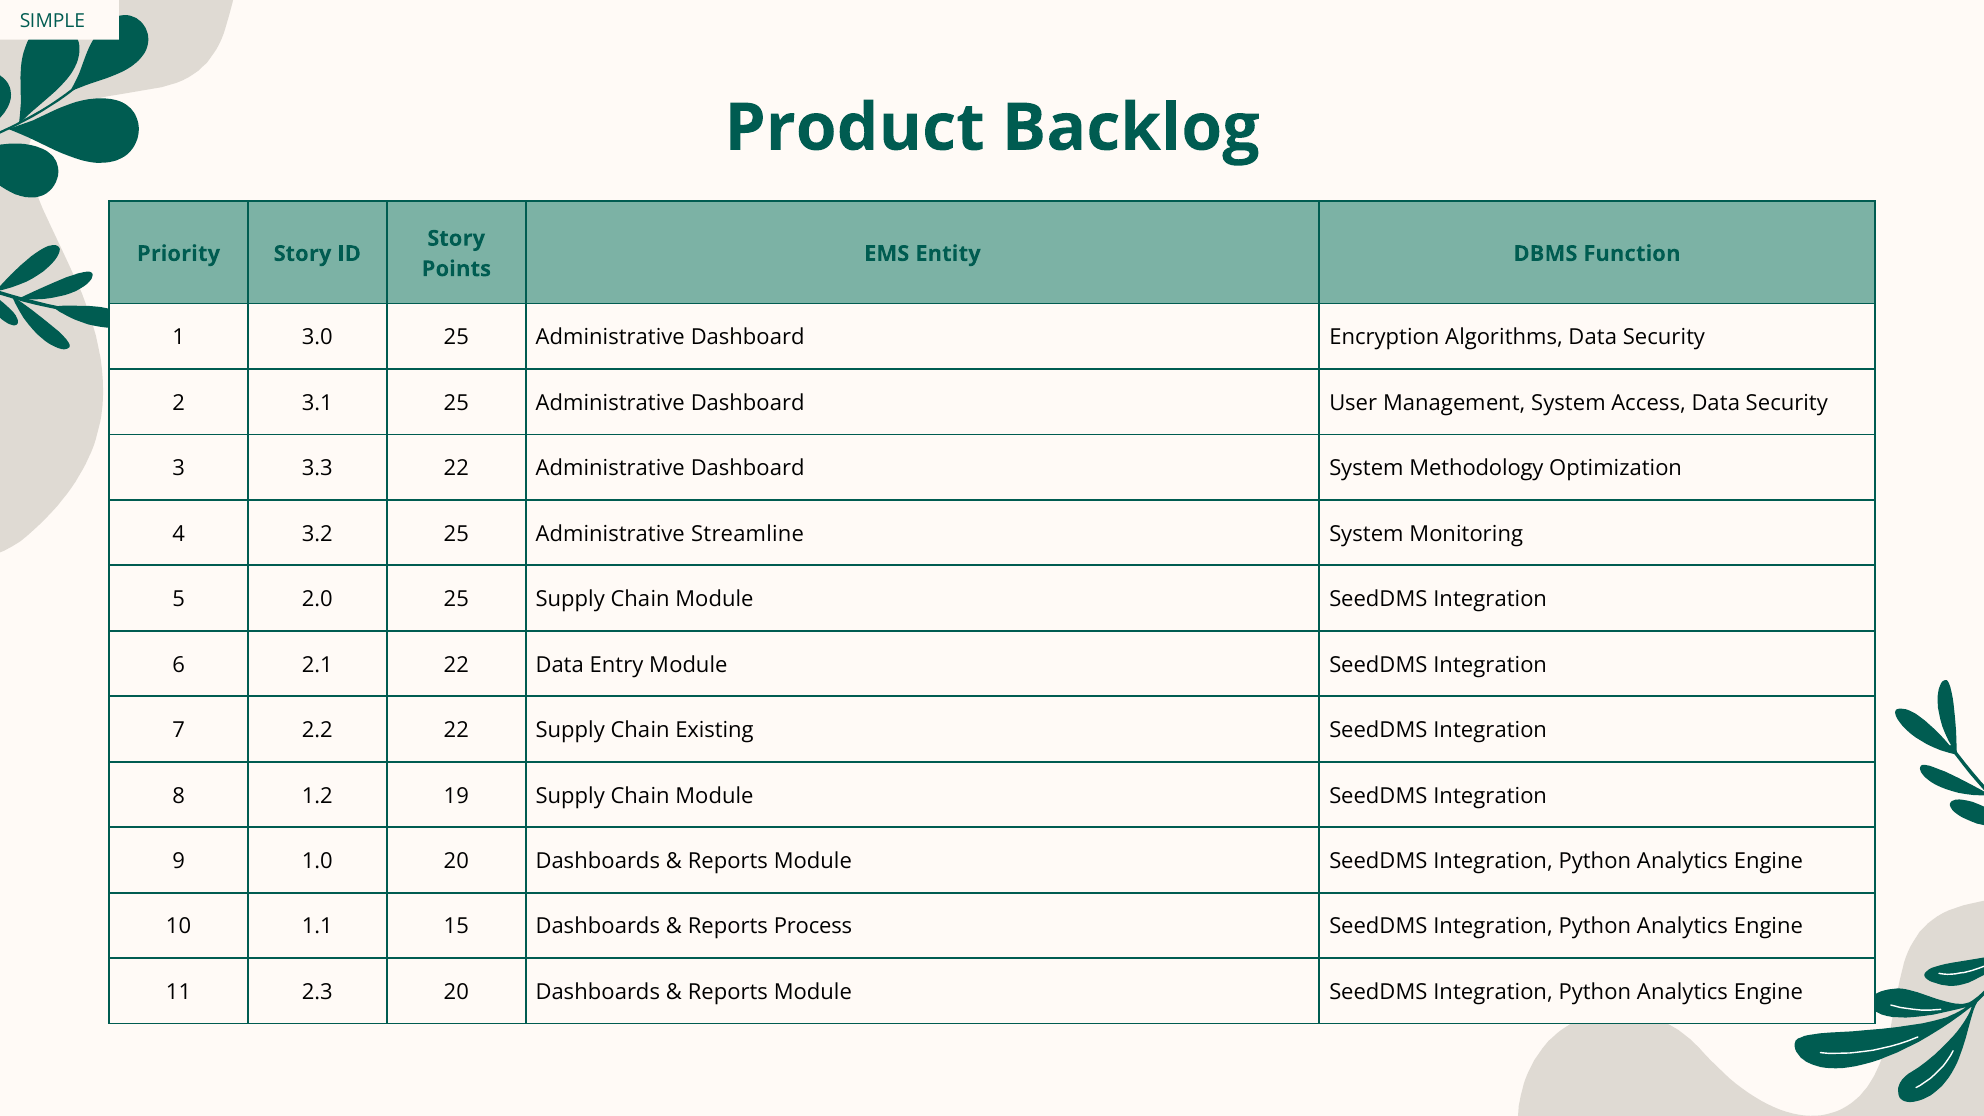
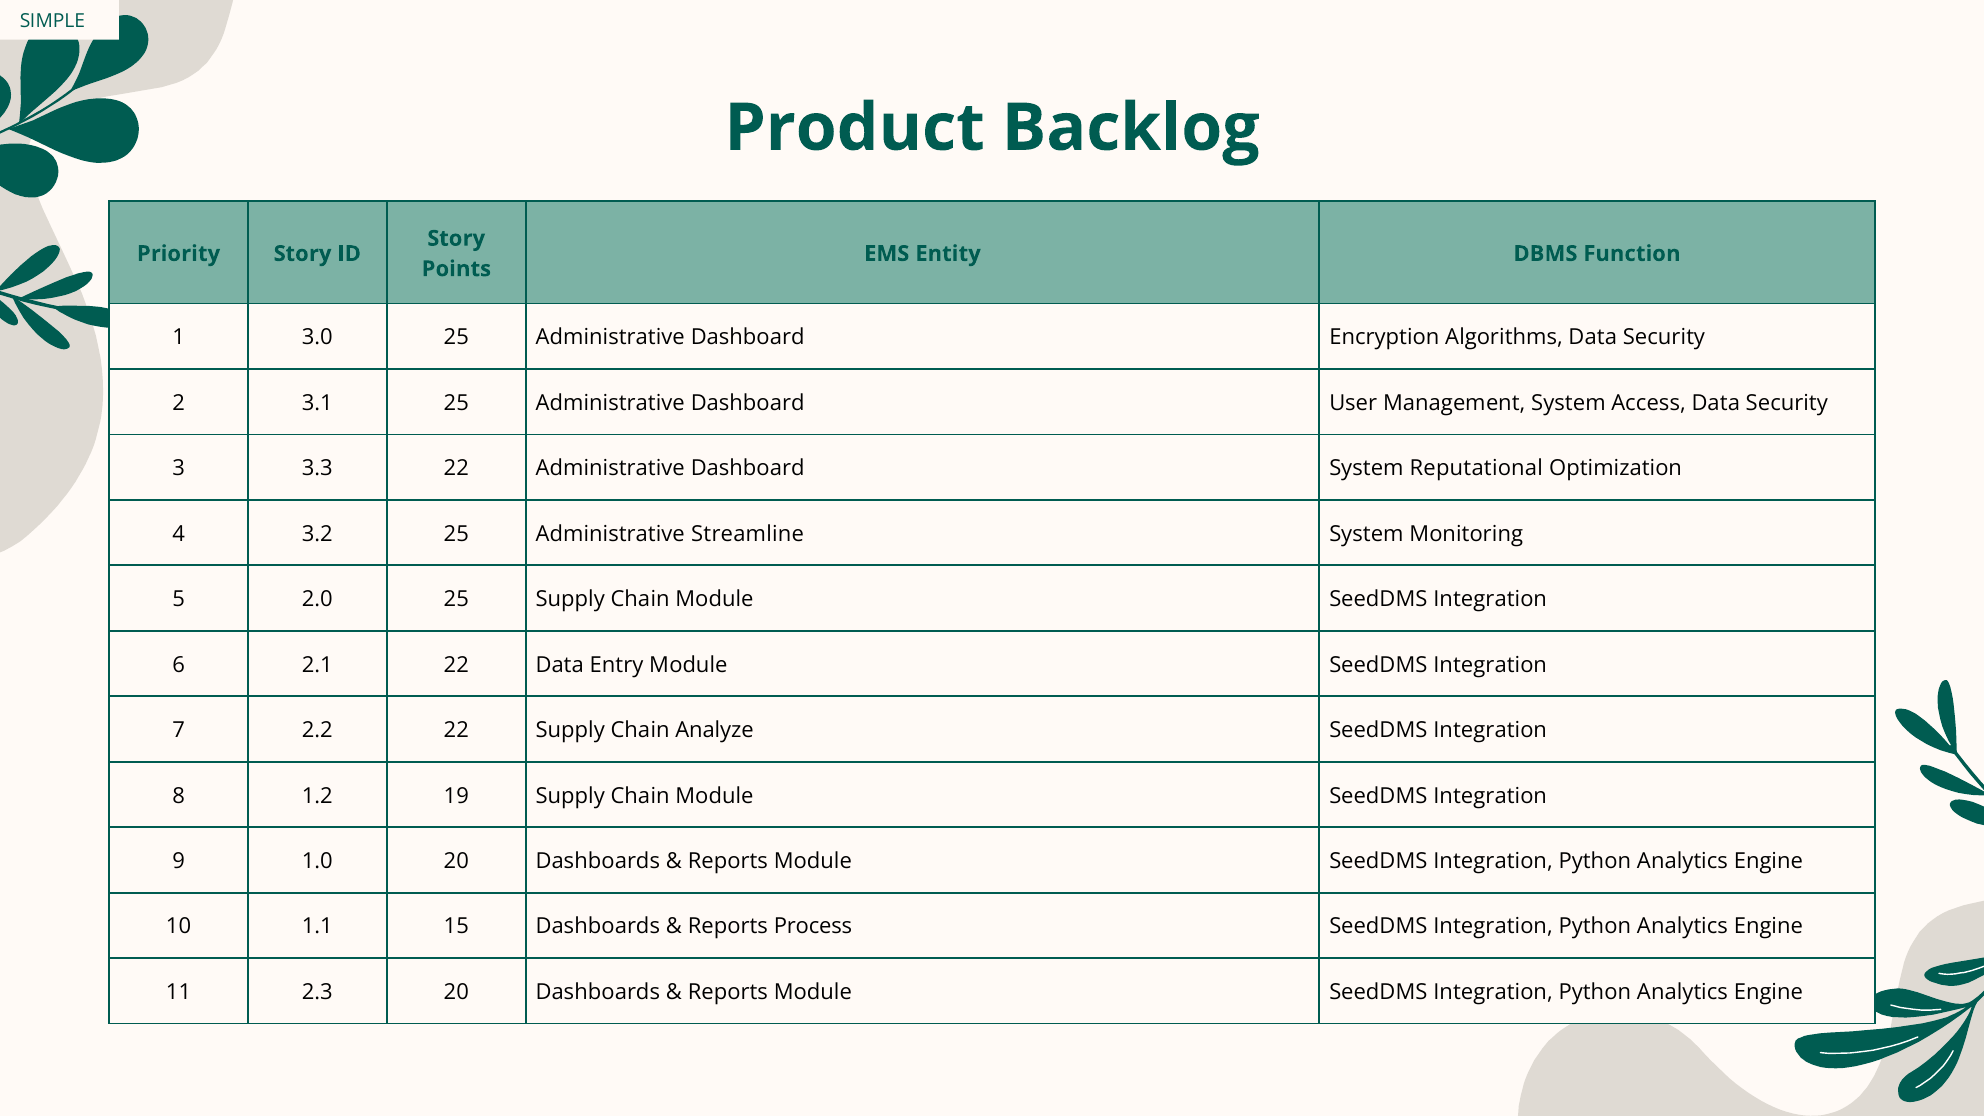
Methodology: Methodology -> Reputational
Existing: Existing -> Analyze
